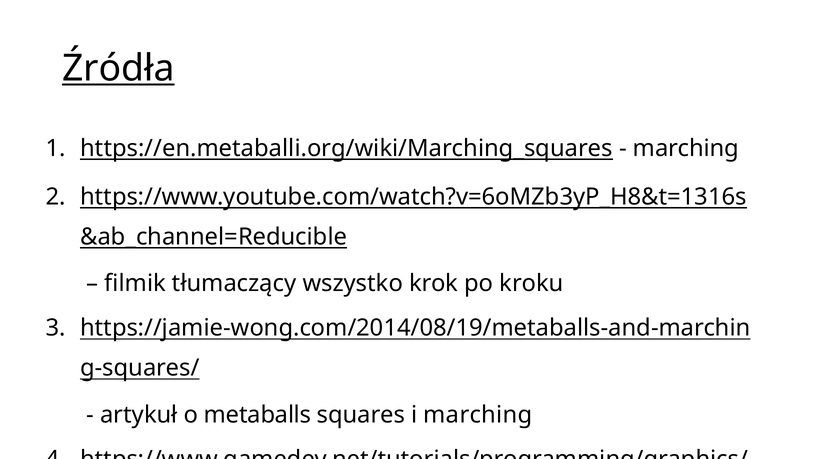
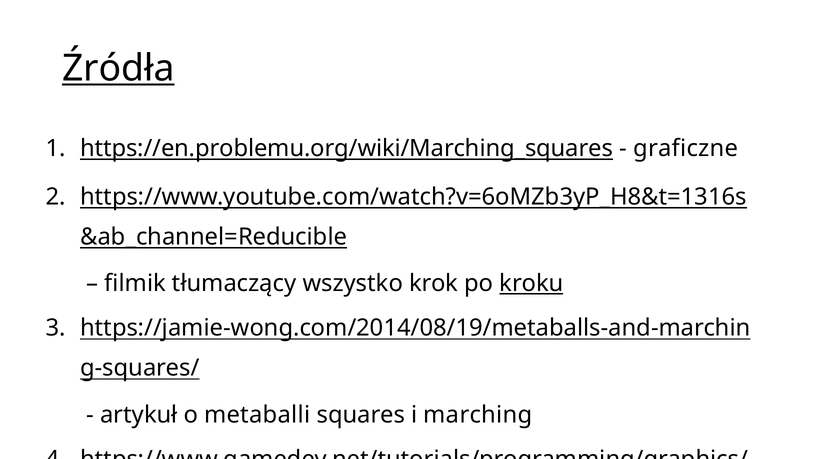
https://en.metaballi.org/wiki/Marching_squares: https://en.metaballi.org/wiki/Marching_squares -> https://en.problemu.org/wiki/Marching_squares
marching at (686, 148): marching -> graficzne
kroku underline: none -> present
o metaballs: metaballs -> metaballi
